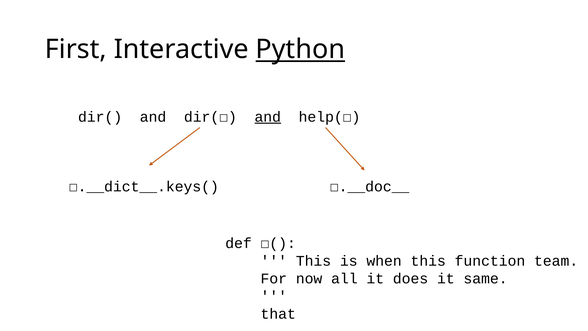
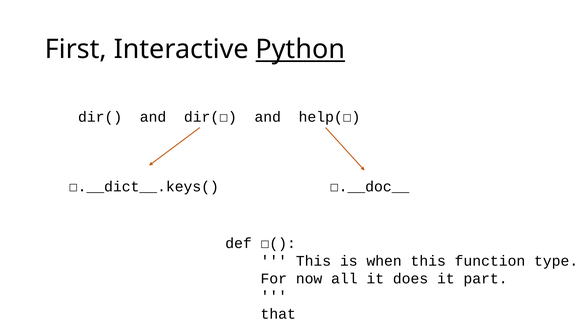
and at (268, 117) underline: present -> none
team: team -> type
same: same -> part
